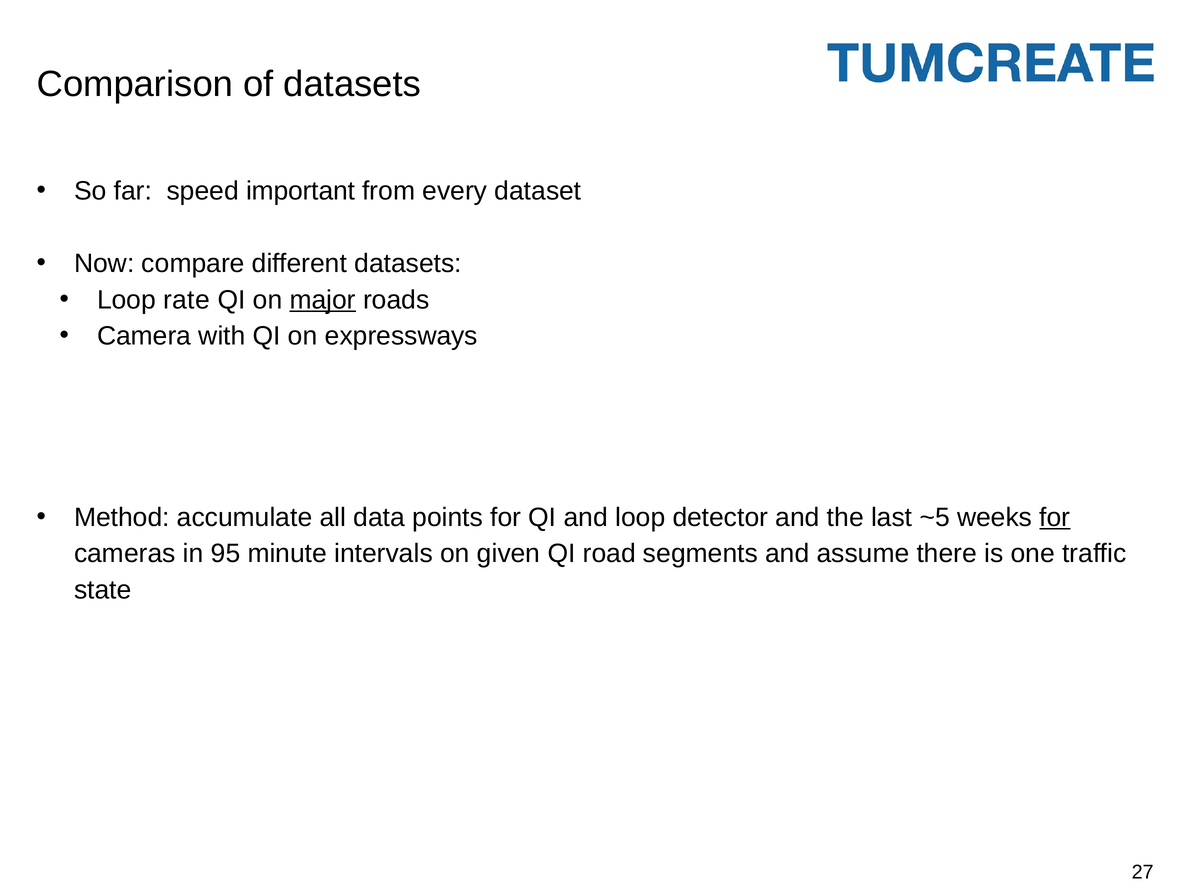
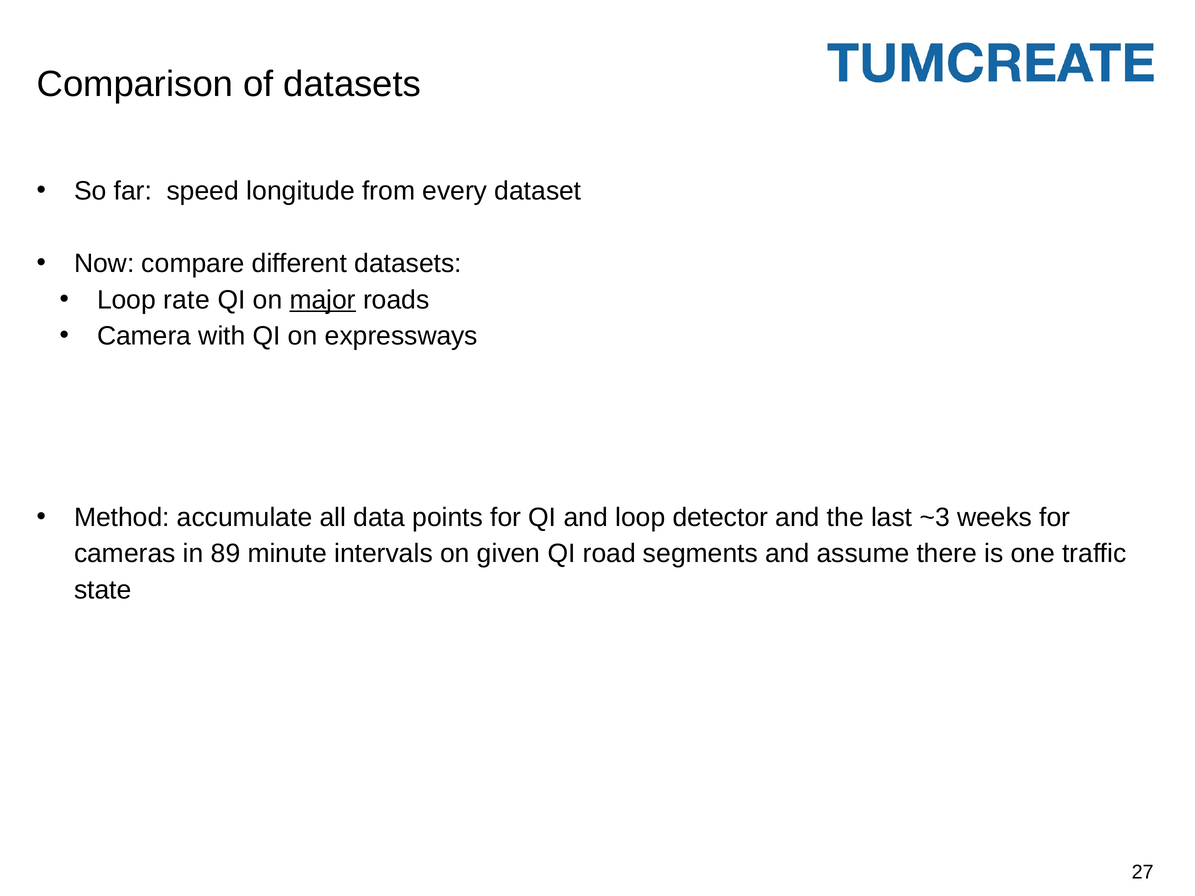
important: important -> longitude
~5: ~5 -> ~3
for at (1055, 518) underline: present -> none
95: 95 -> 89
